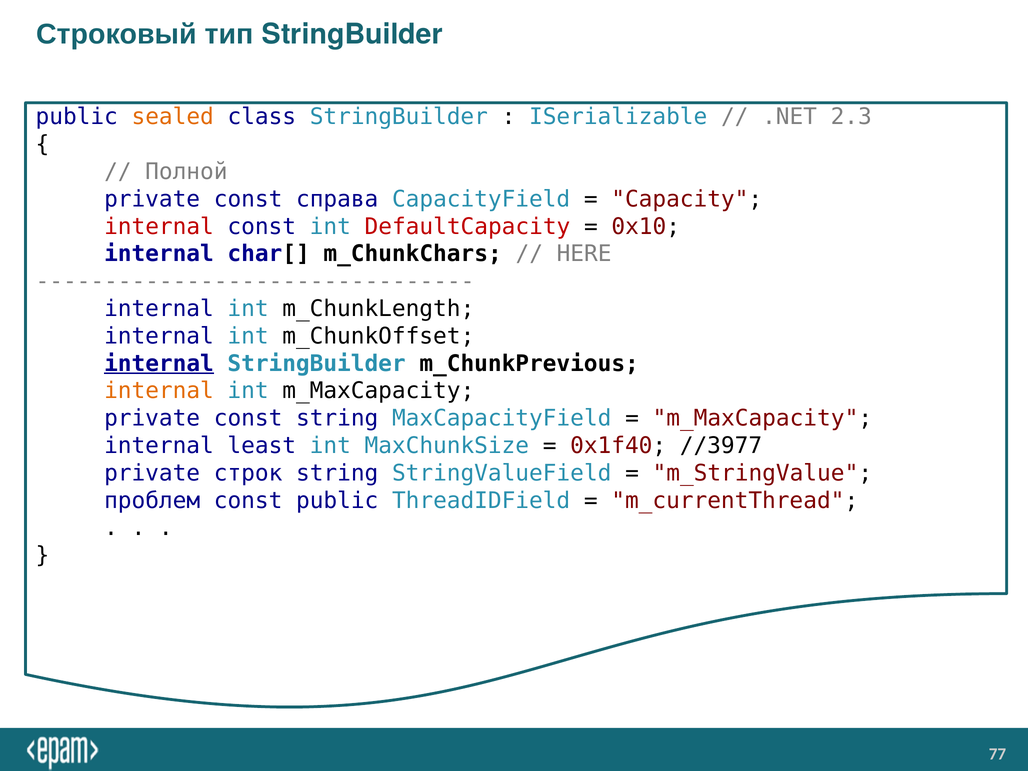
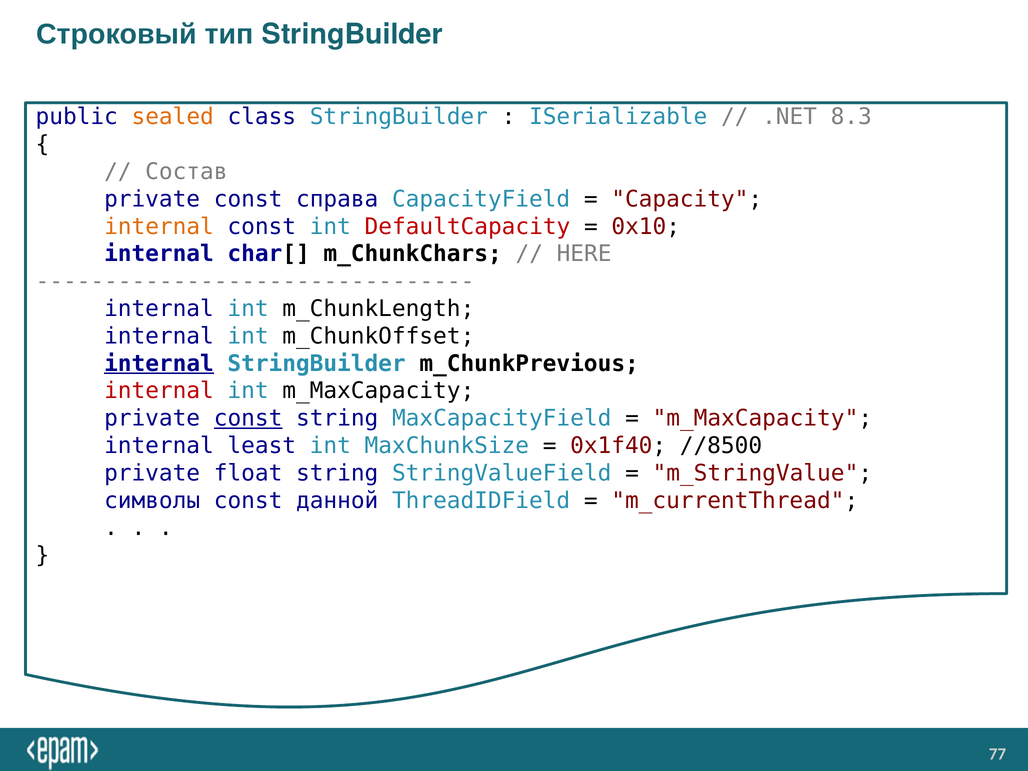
2.3: 2.3 -> 8.3
Полной: Полной -> Состав
internal at (159, 226) colour: red -> orange
internal at (159, 391) colour: orange -> red
const at (248, 418) underline: none -> present
//3977: //3977 -> //8500
строк: строк -> float
проблем: проблем -> символы
const public: public -> данной
